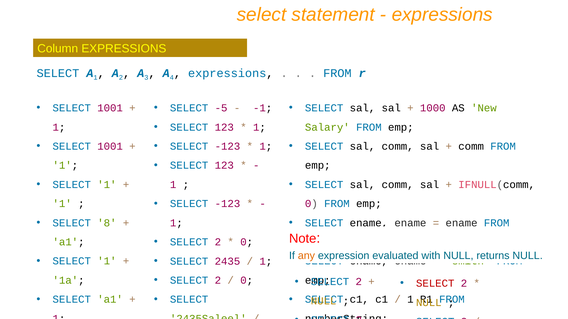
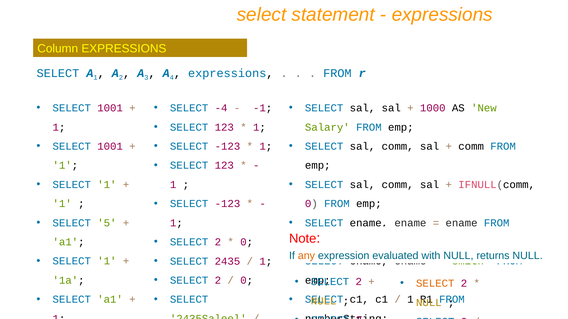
-5: -5 -> -4
8: 8 -> 5
SELECT at (435, 284) colour: red -> orange
